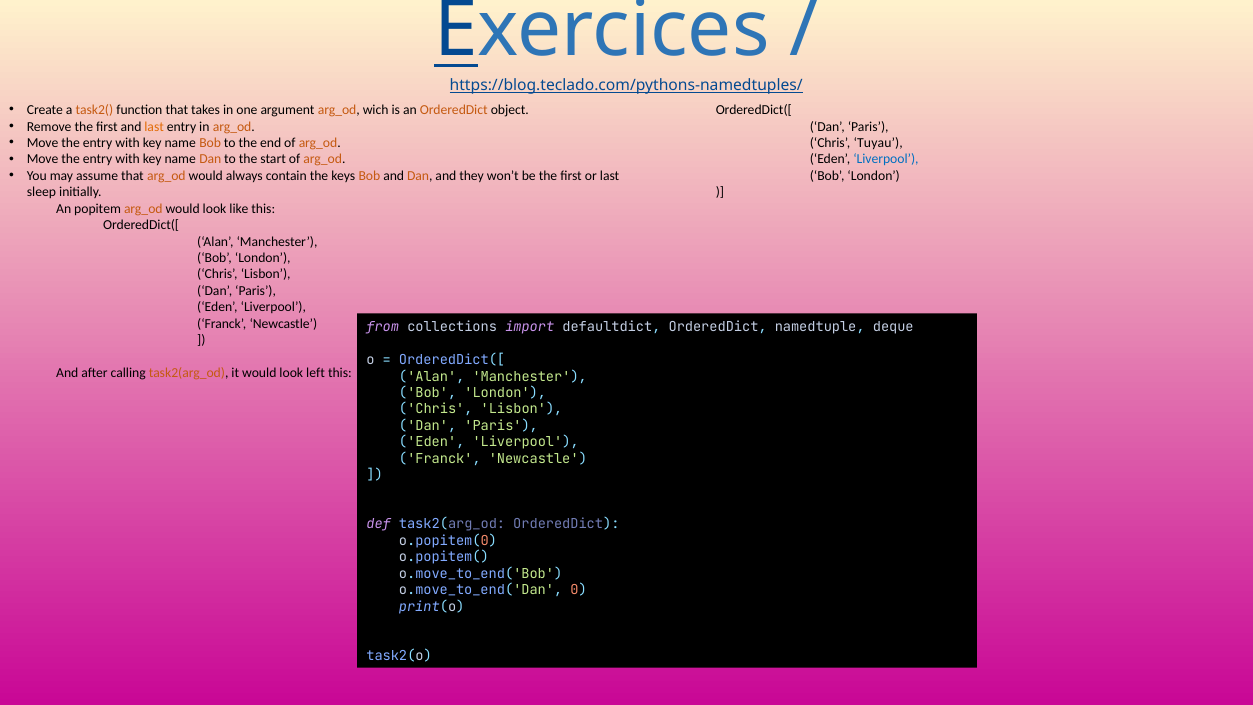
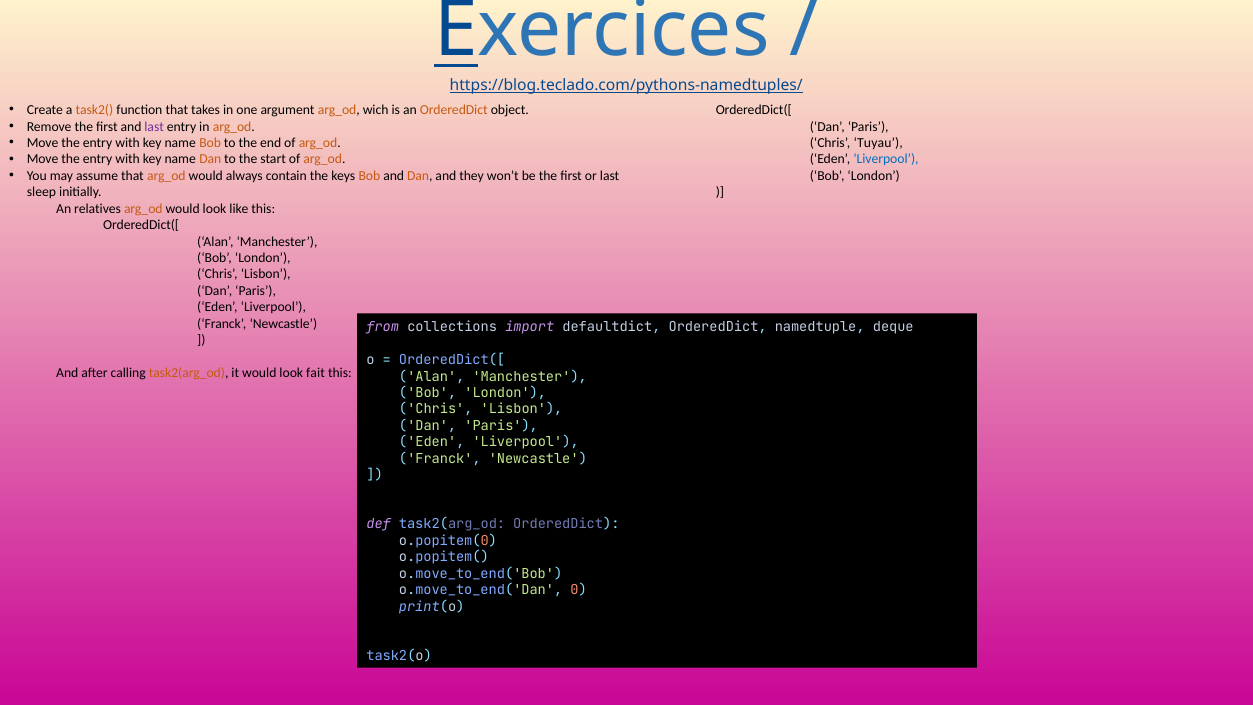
last at (154, 126) colour: orange -> purple
popitem: popitem -> relatives
left: left -> fait
